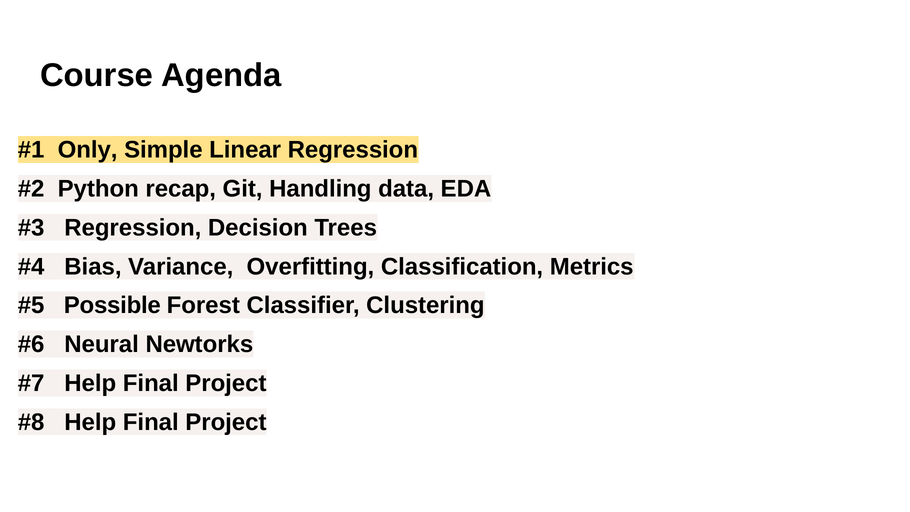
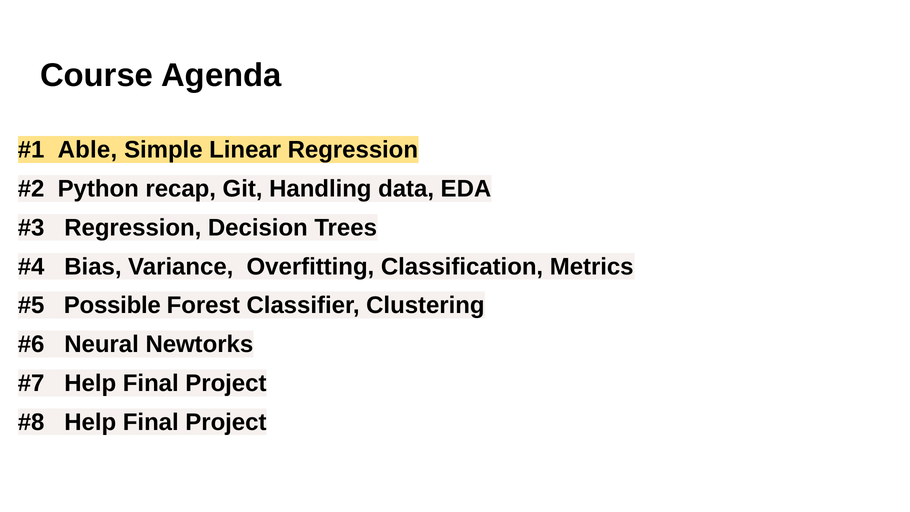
Only: Only -> Able
